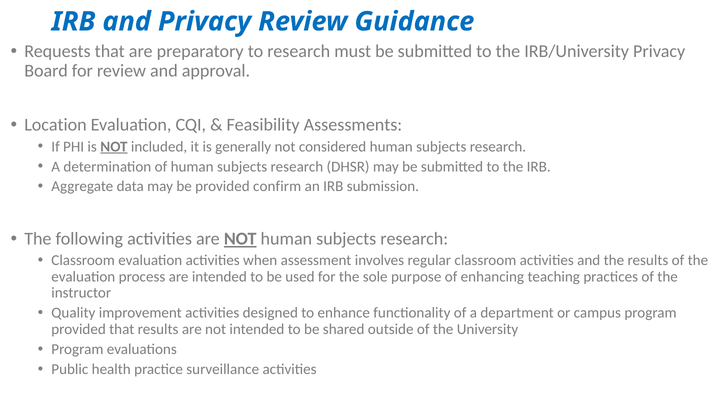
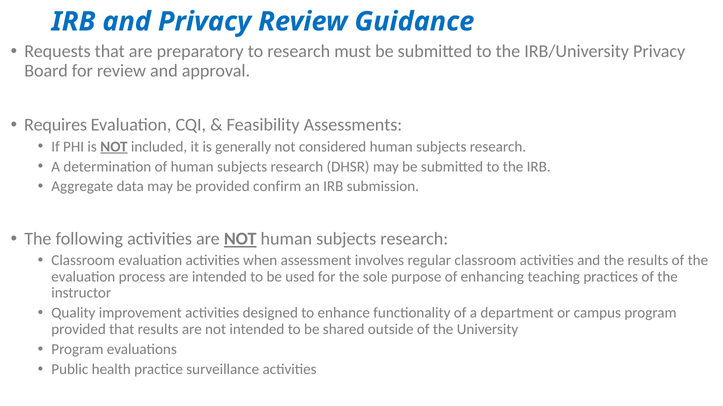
Location: Location -> Requires
